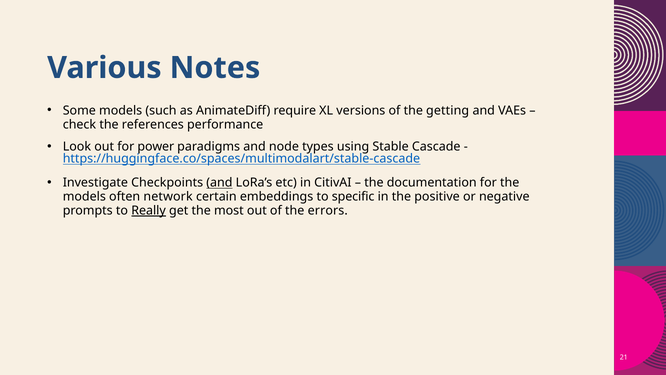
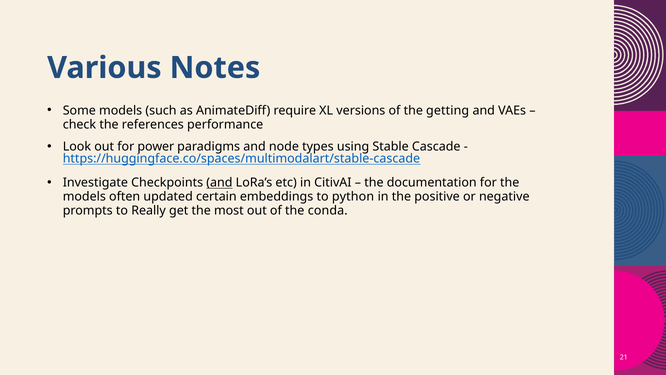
network: network -> updated
specific: specific -> python
Really underline: present -> none
errors: errors -> conda
